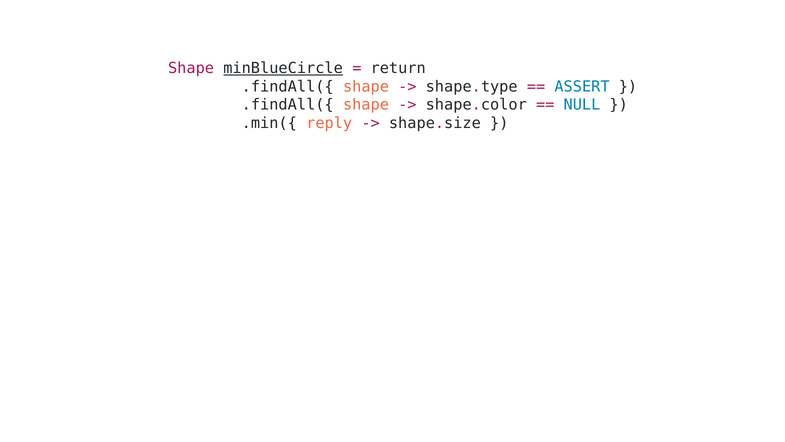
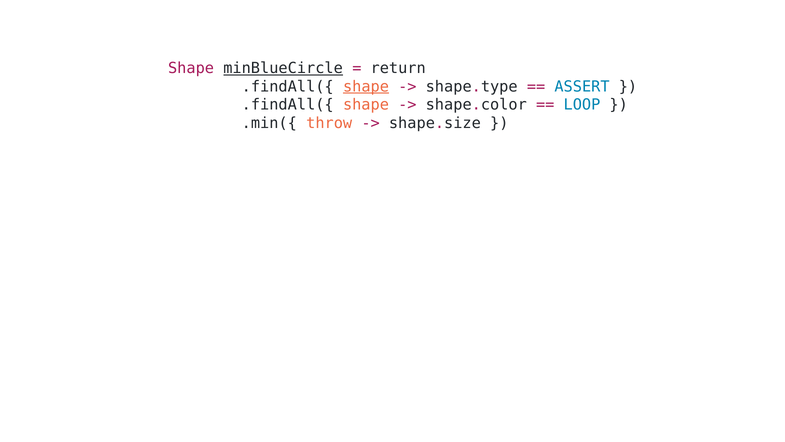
shape at (366, 87) underline: none -> present
NULL: NULL -> LOOP
reply: reply -> throw
